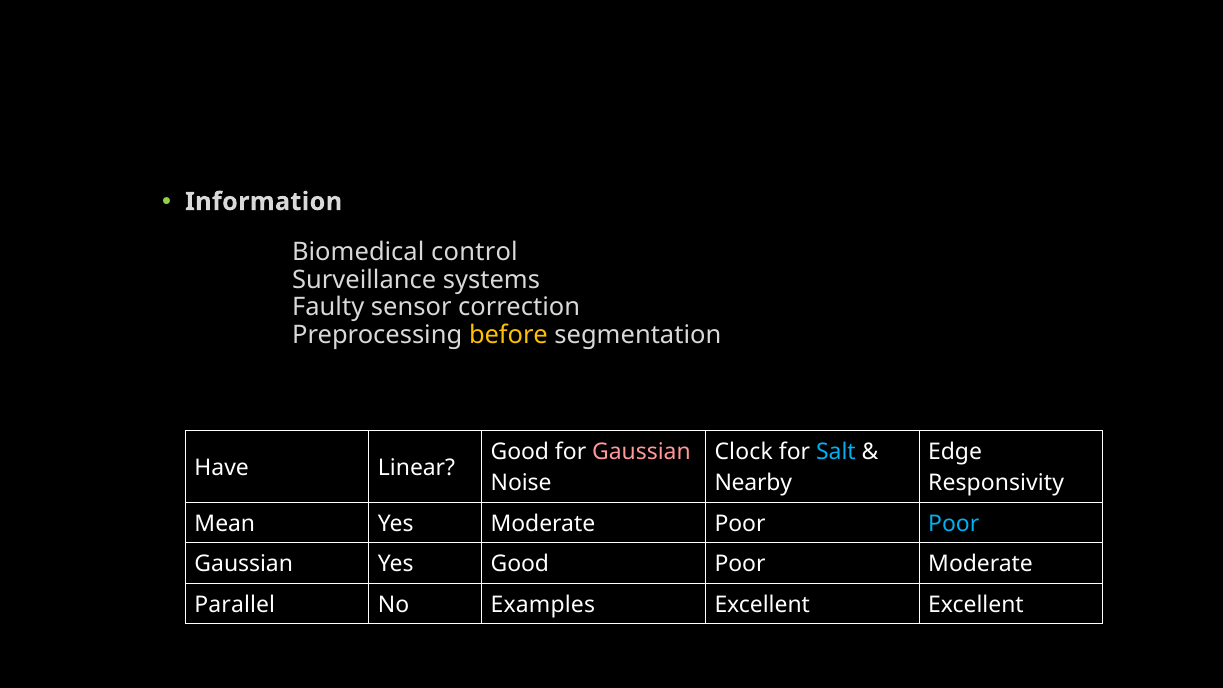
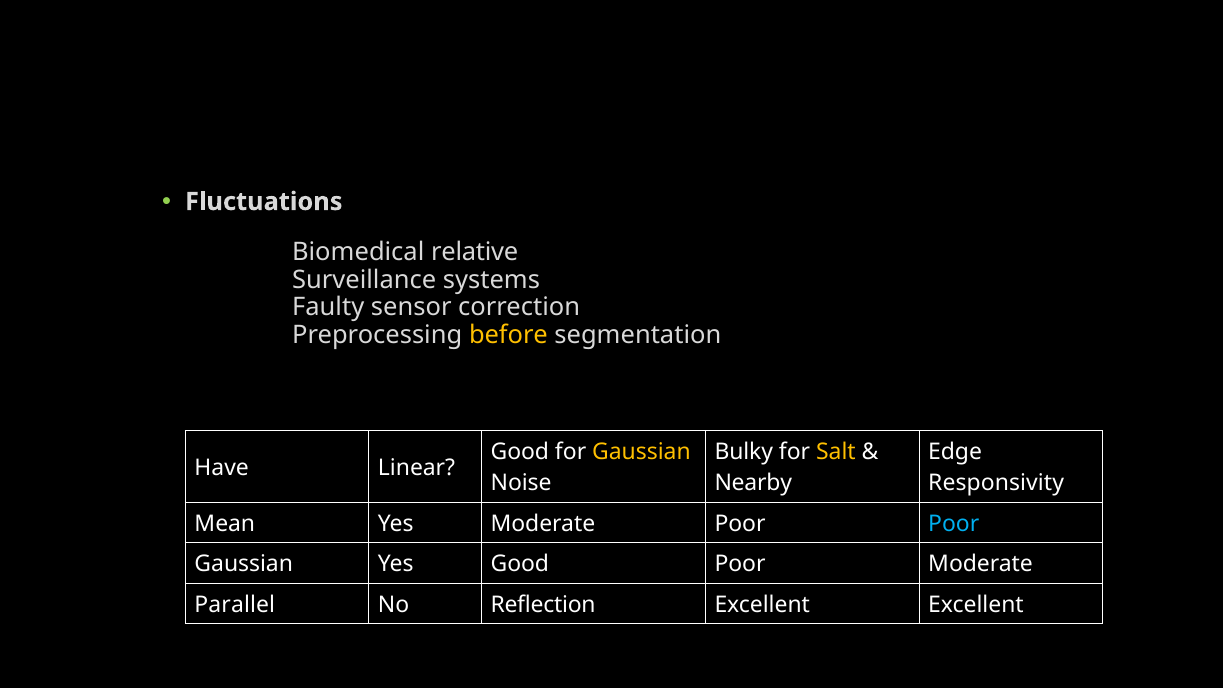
Information: Information -> Fluctuations
control: control -> relative
Gaussian at (641, 452) colour: pink -> yellow
Clock: Clock -> Bulky
Salt colour: light blue -> yellow
Examples: Examples -> Reflection
